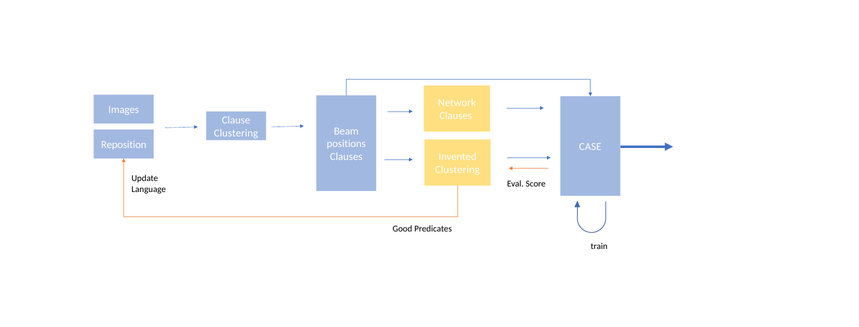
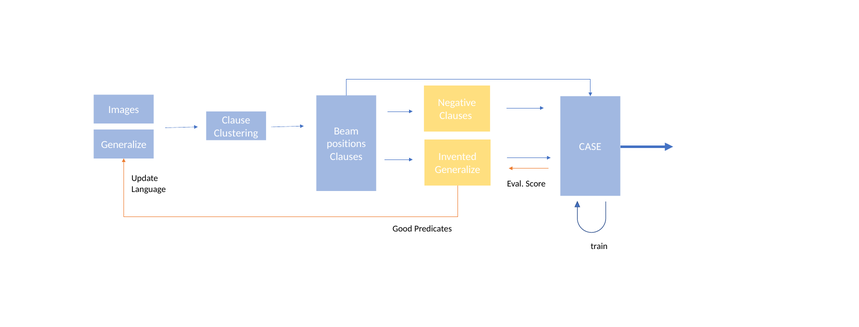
Network: Network -> Negative
Reposition at (124, 145): Reposition -> Generalize
Clustering at (457, 170): Clustering -> Generalize
